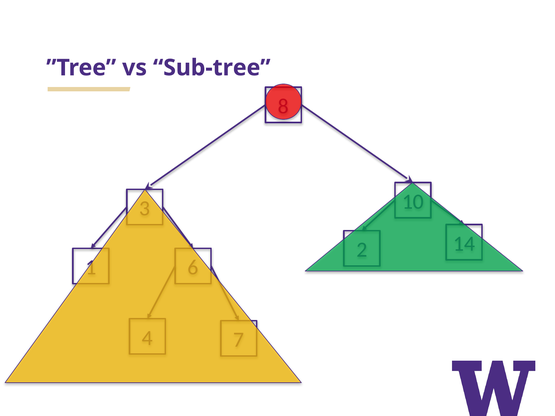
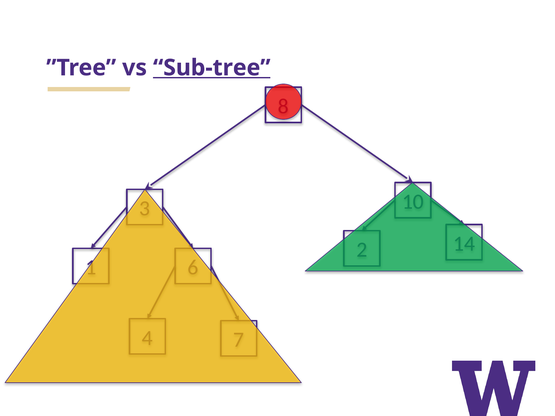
Sub-tree underline: none -> present
